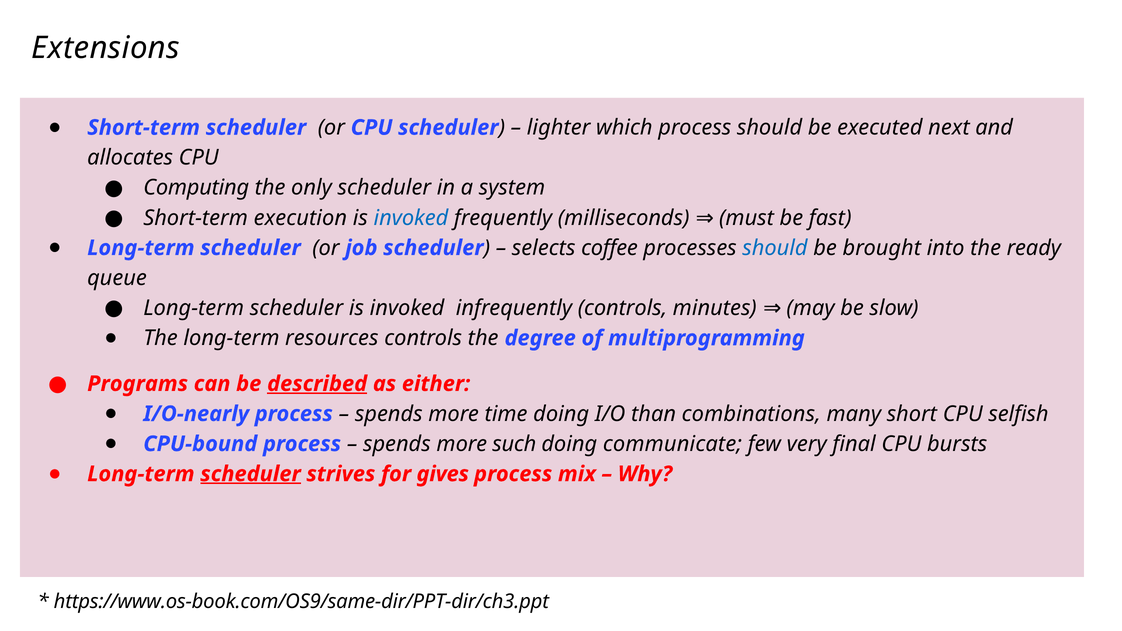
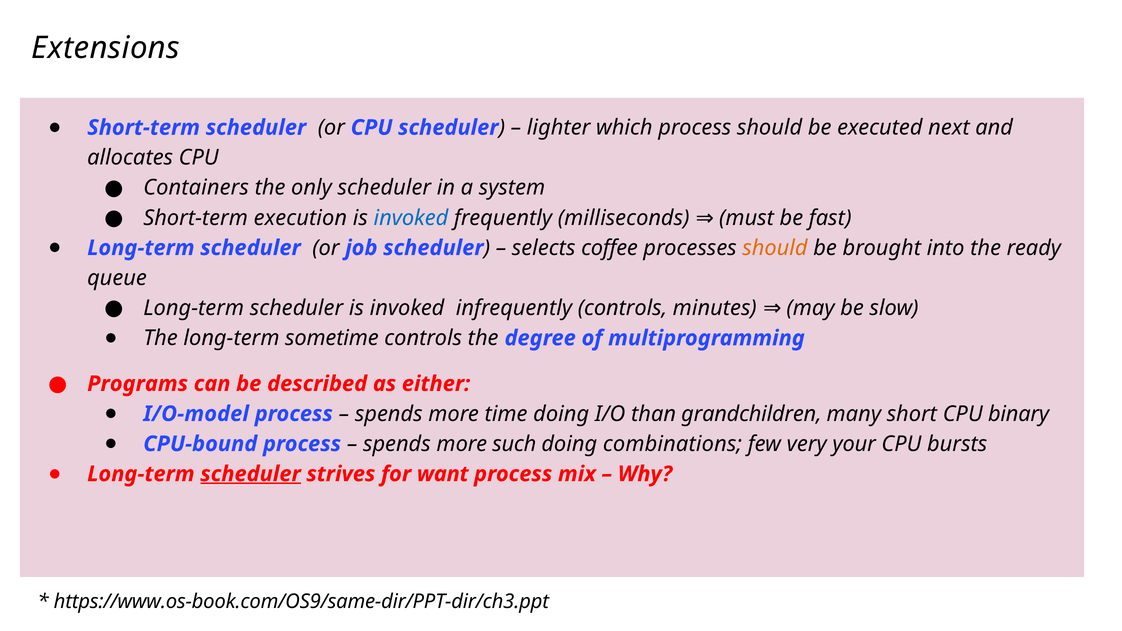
Computing: Computing -> Containers
should at (775, 248) colour: blue -> orange
resources: resources -> sometime
described underline: present -> none
I/O-nearly: I/O-nearly -> I/O-model
combinations: combinations -> grandchildren
selfish: selfish -> binary
communicate: communicate -> combinations
final: final -> your
gives: gives -> want
